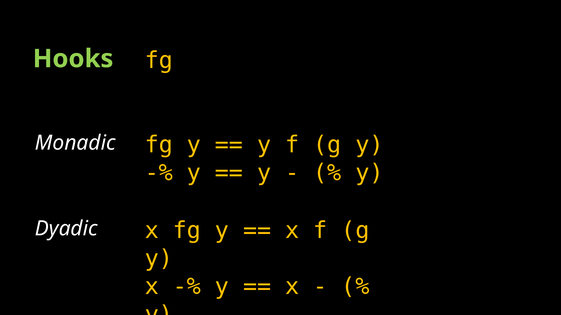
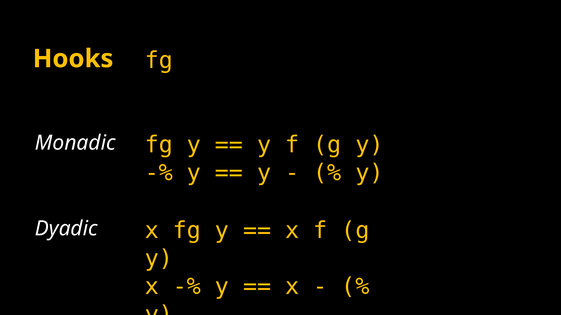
Hooks colour: light green -> yellow
